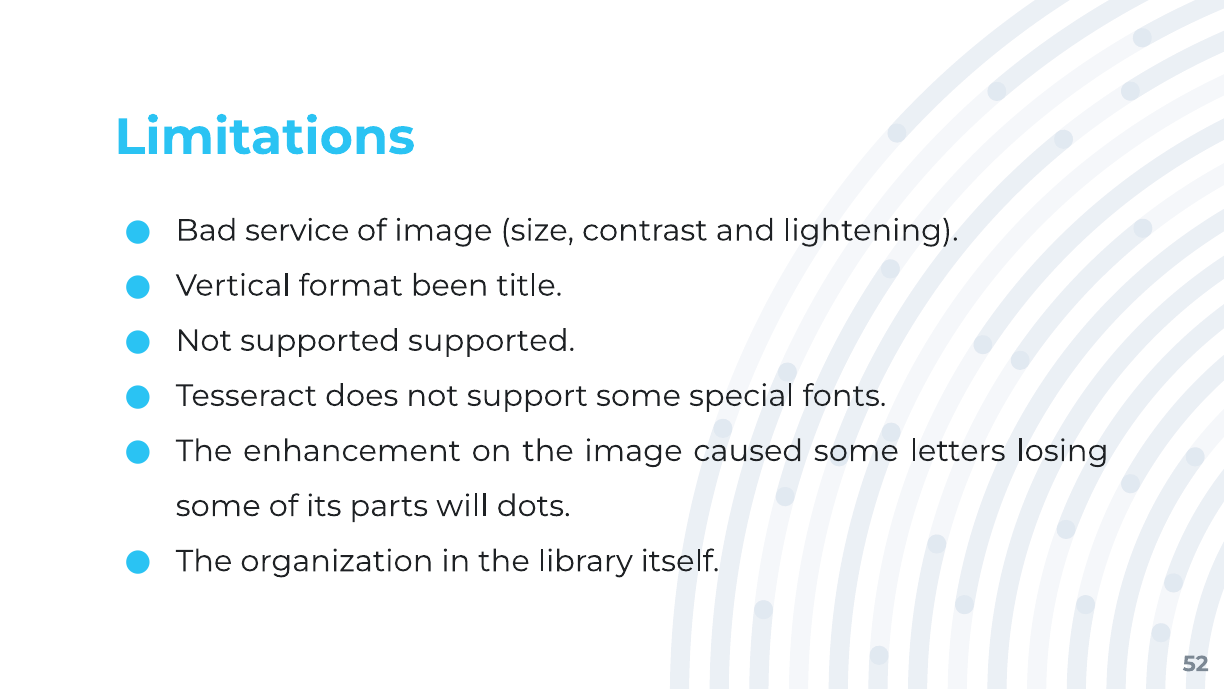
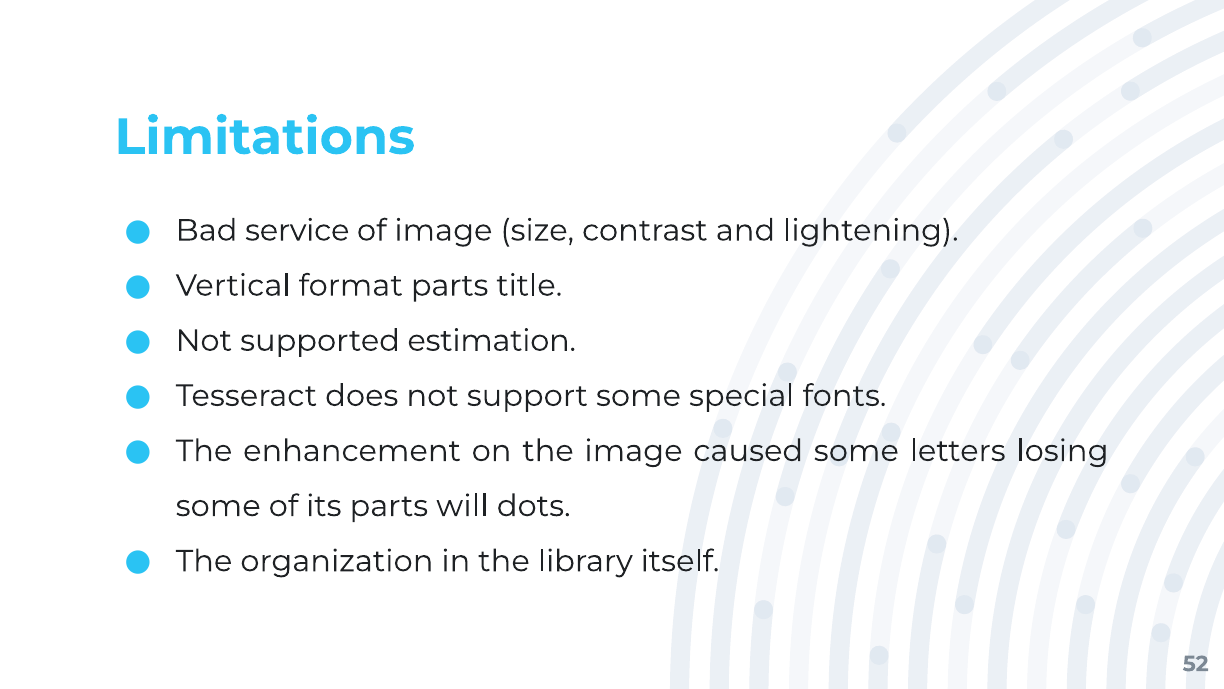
format been: been -> parts
supported supported: supported -> estimation
